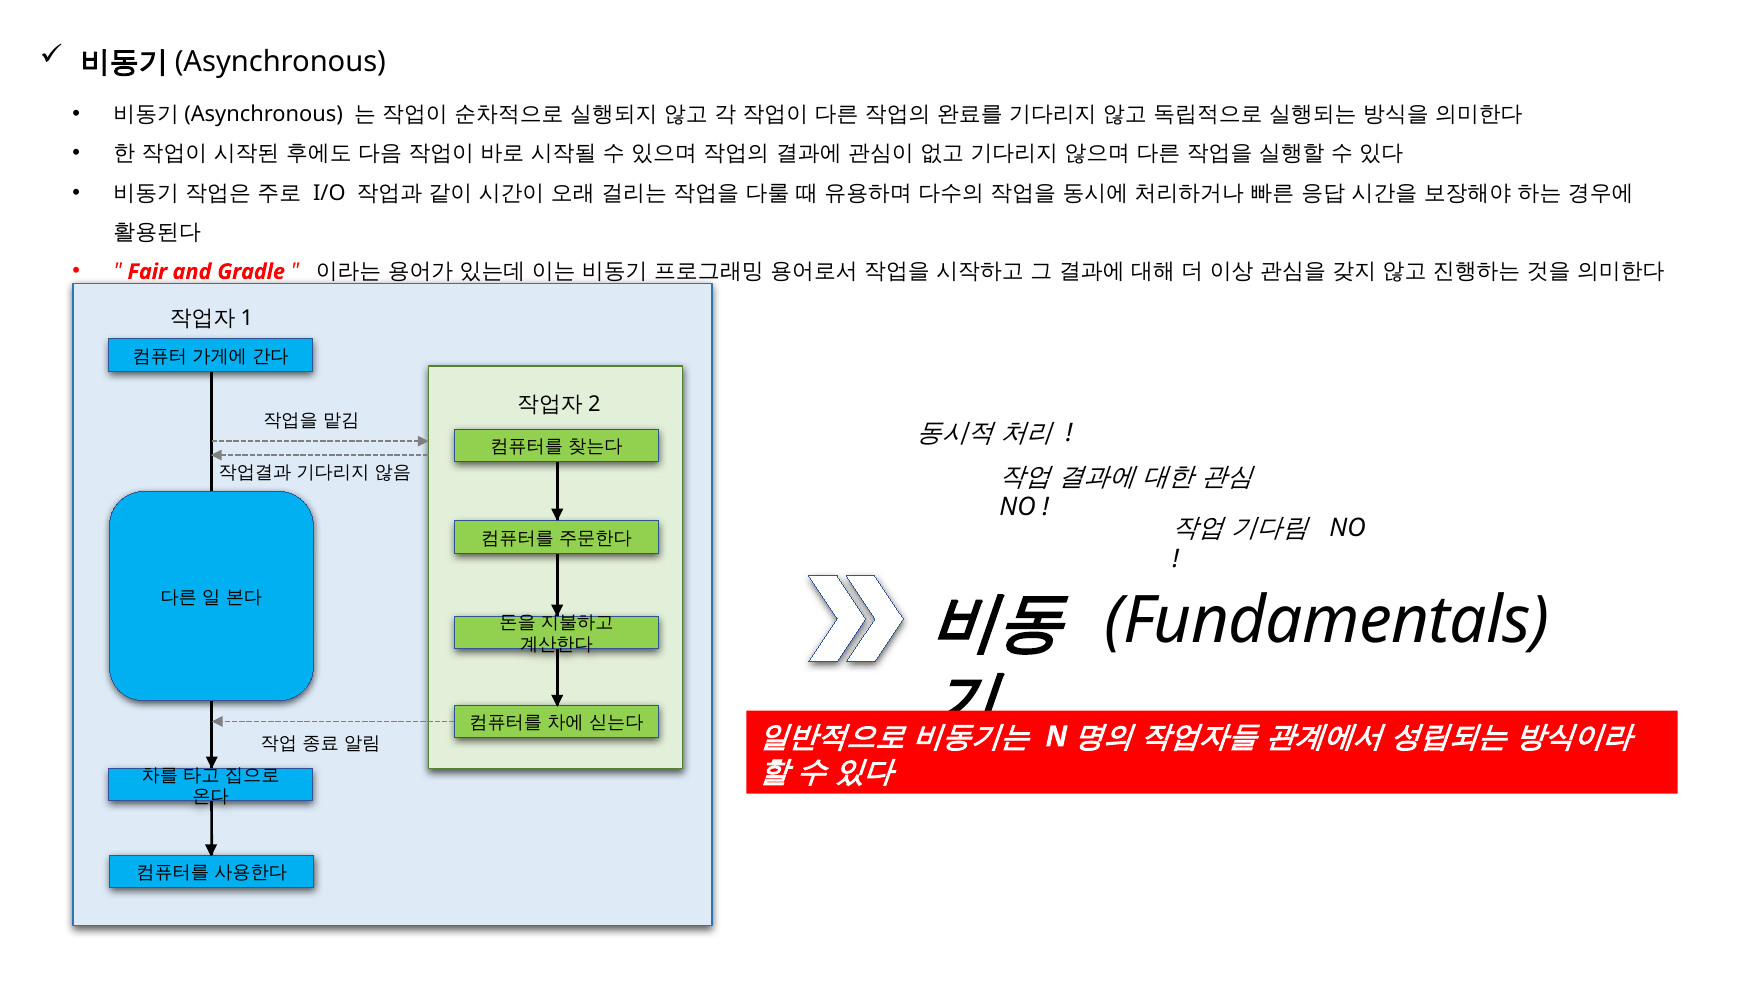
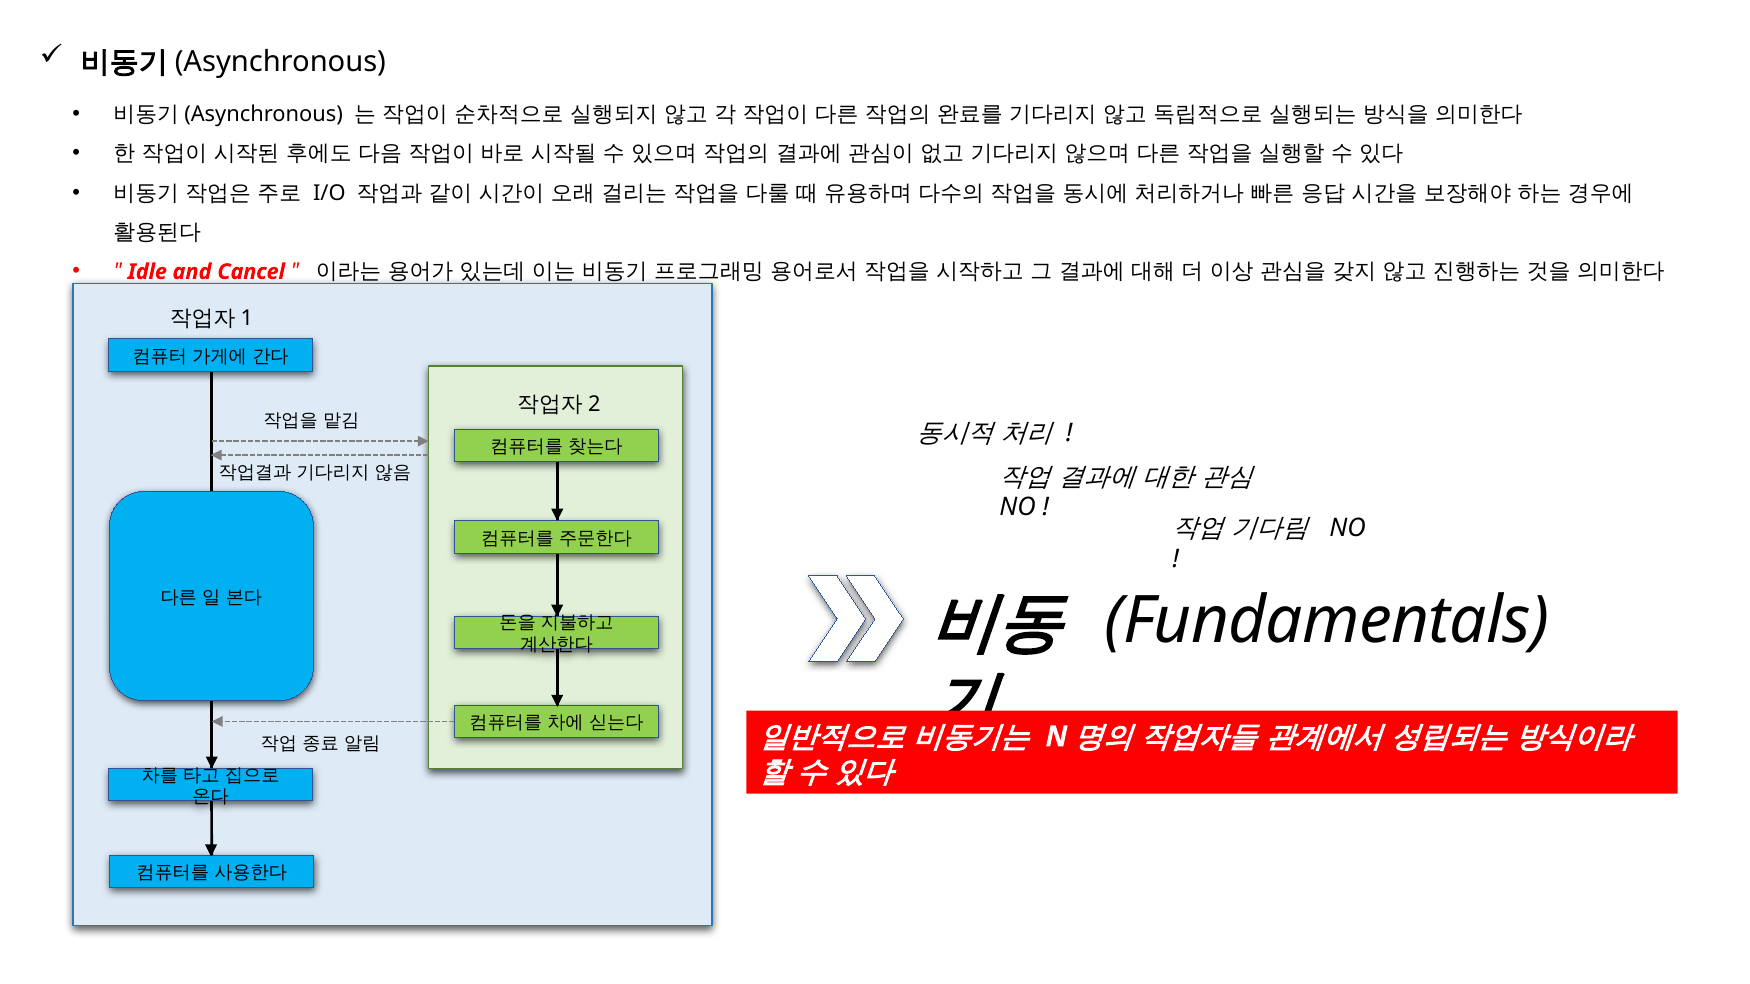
Fair: Fair -> Idle
Gradle: Gradle -> Cancel
